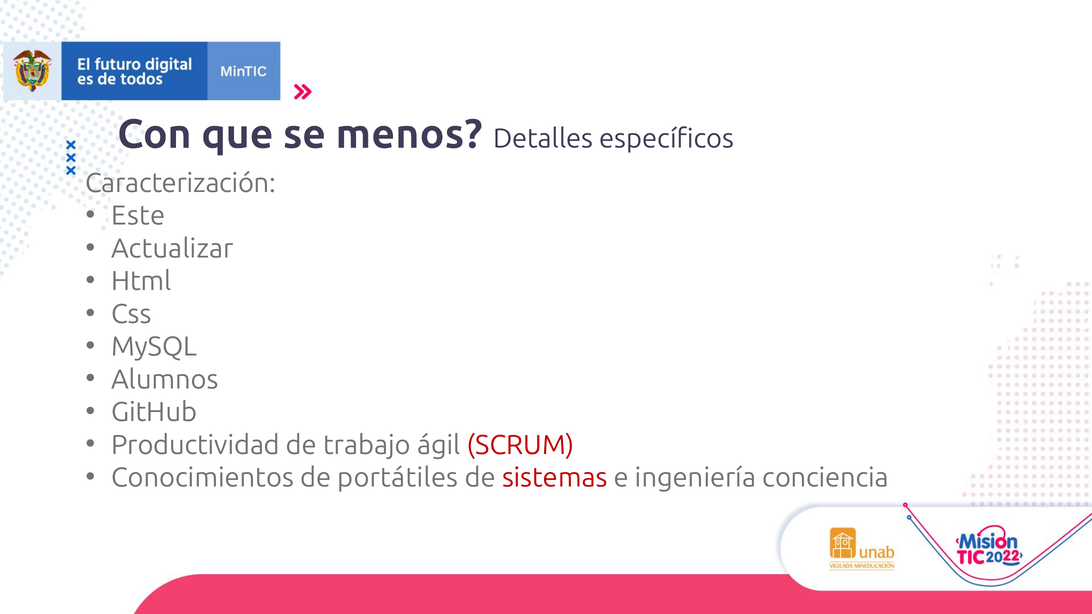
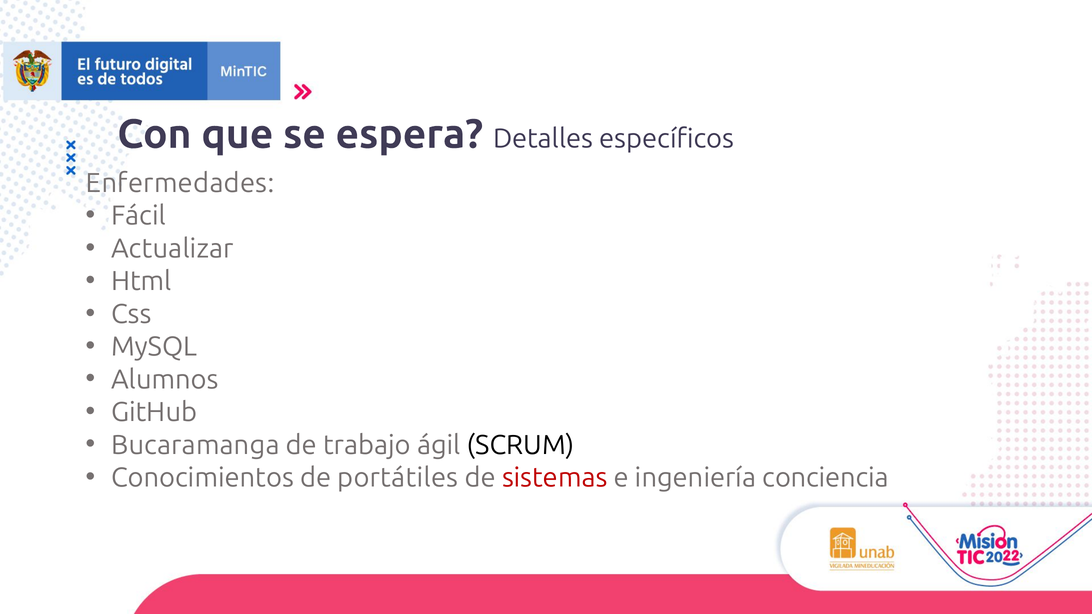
menos: menos -> espera
Caracterización: Caracterización -> Enfermedades
Este: Este -> Fácil
Productividad: Productividad -> Bucaramanga
SCRUM colour: red -> black
